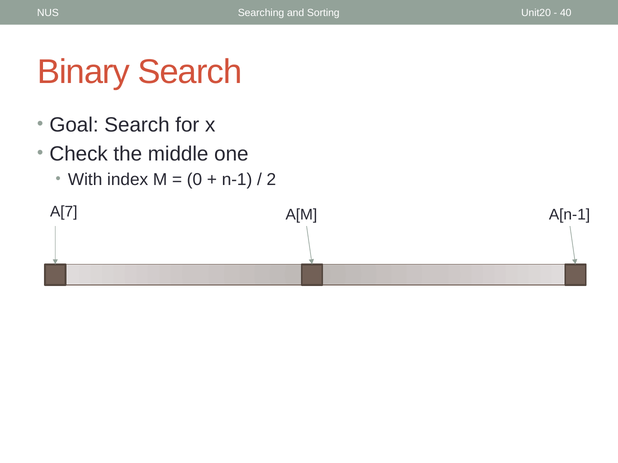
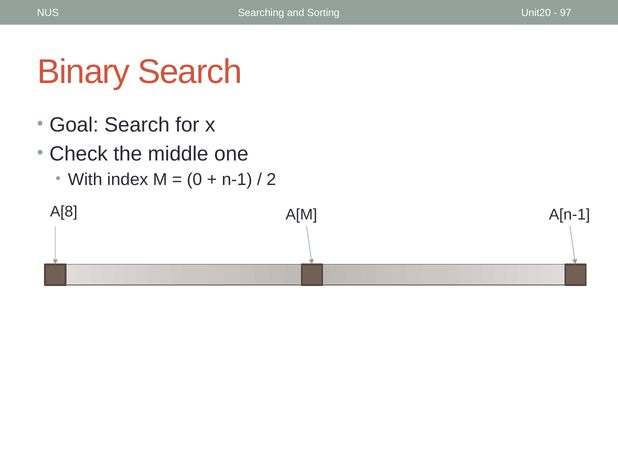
40: 40 -> 97
A[7: A[7 -> A[8
